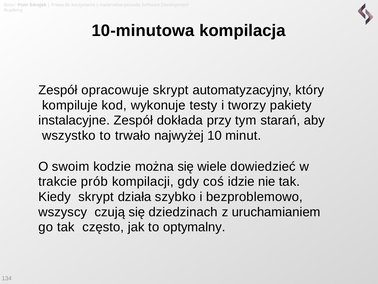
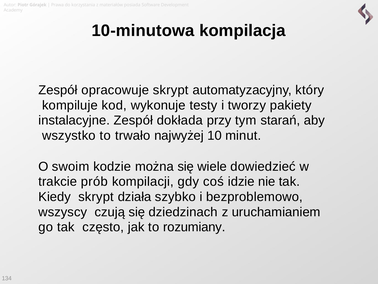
optymalny: optymalny -> rozumiany
